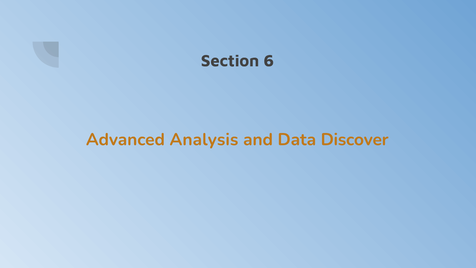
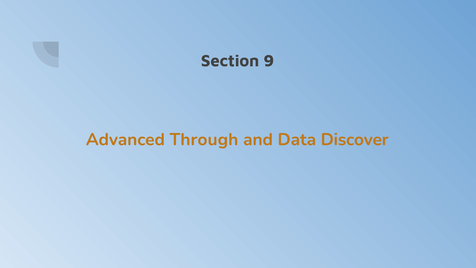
6: 6 -> 9
Analysis: Analysis -> Through
